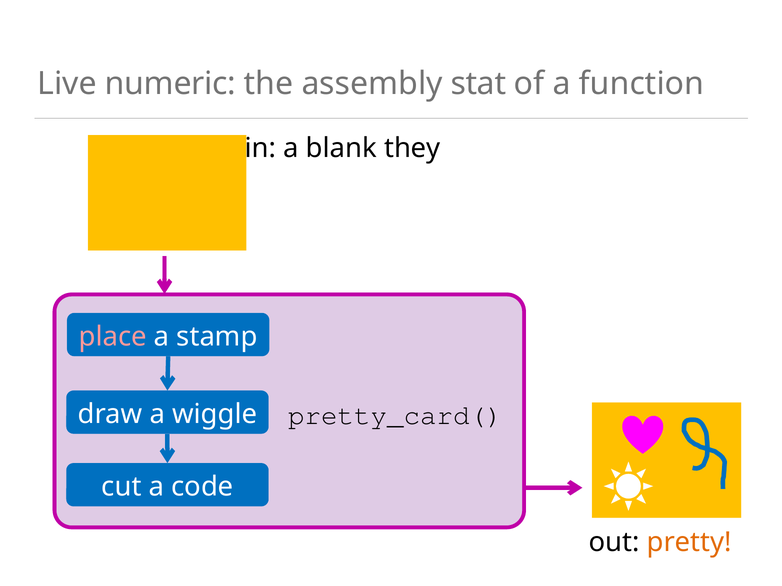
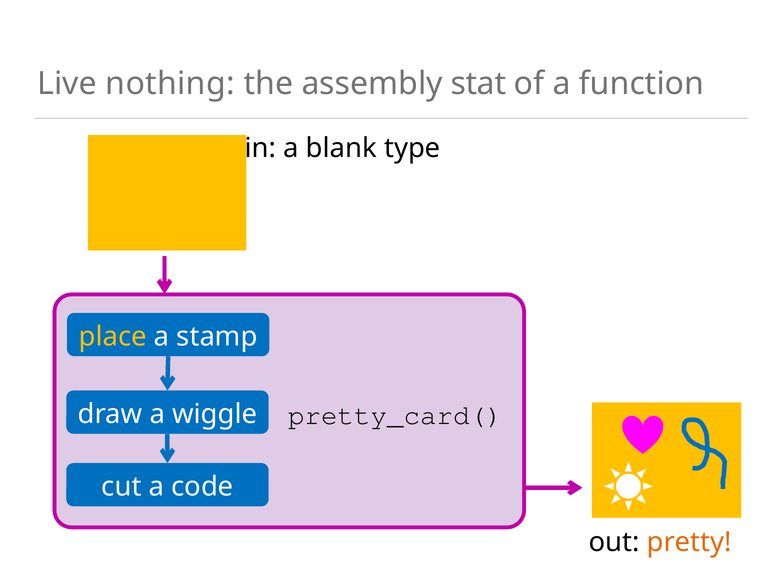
numeric: numeric -> nothing
they: they -> type
place colour: pink -> yellow
